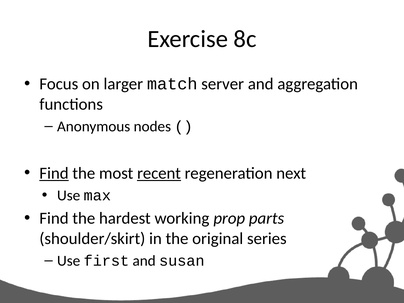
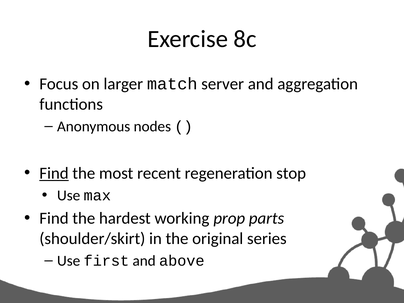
recent underline: present -> none
next: next -> stop
susan: susan -> above
